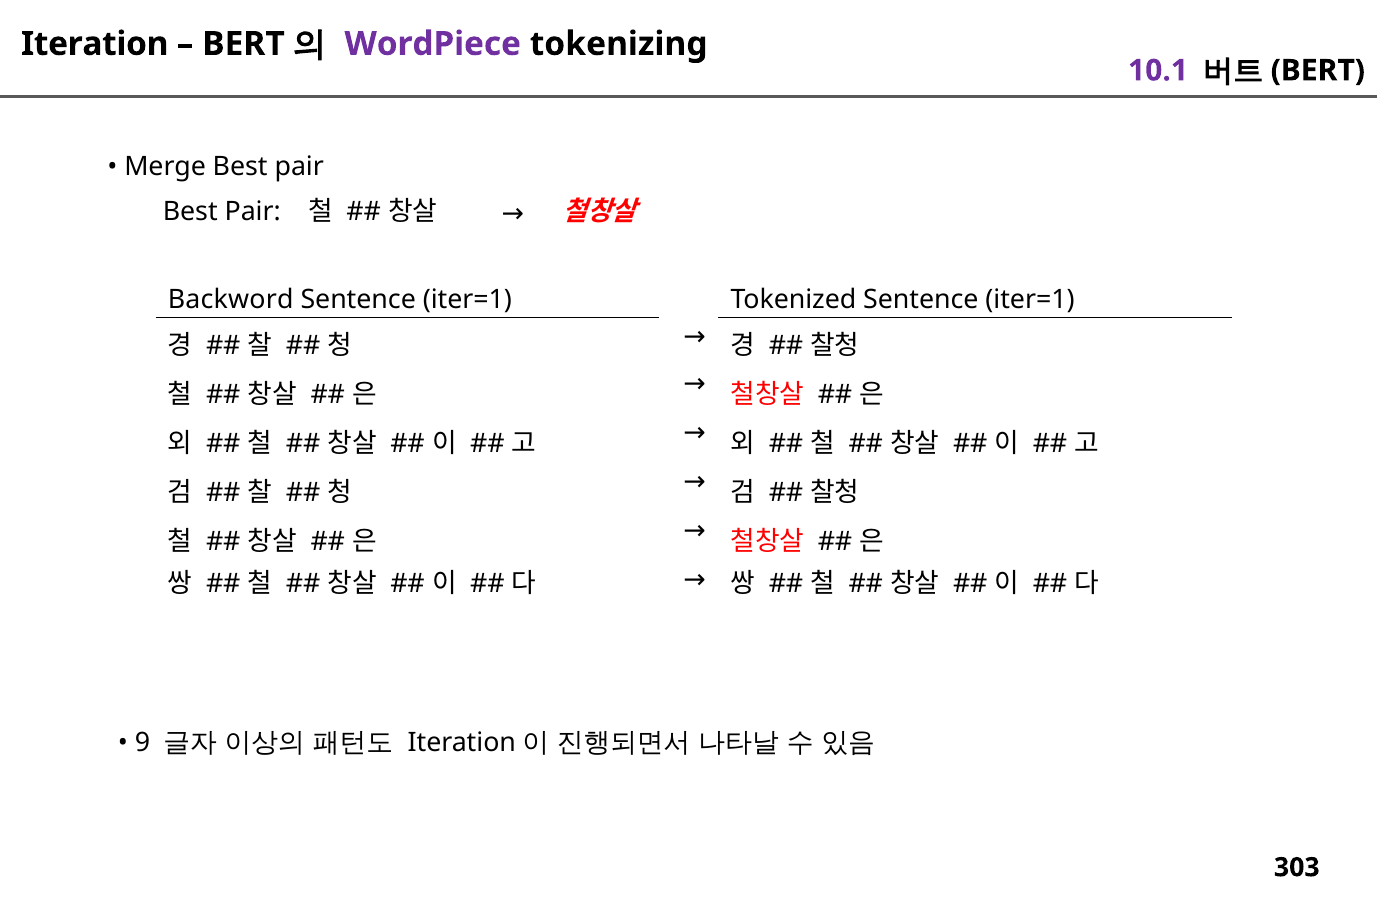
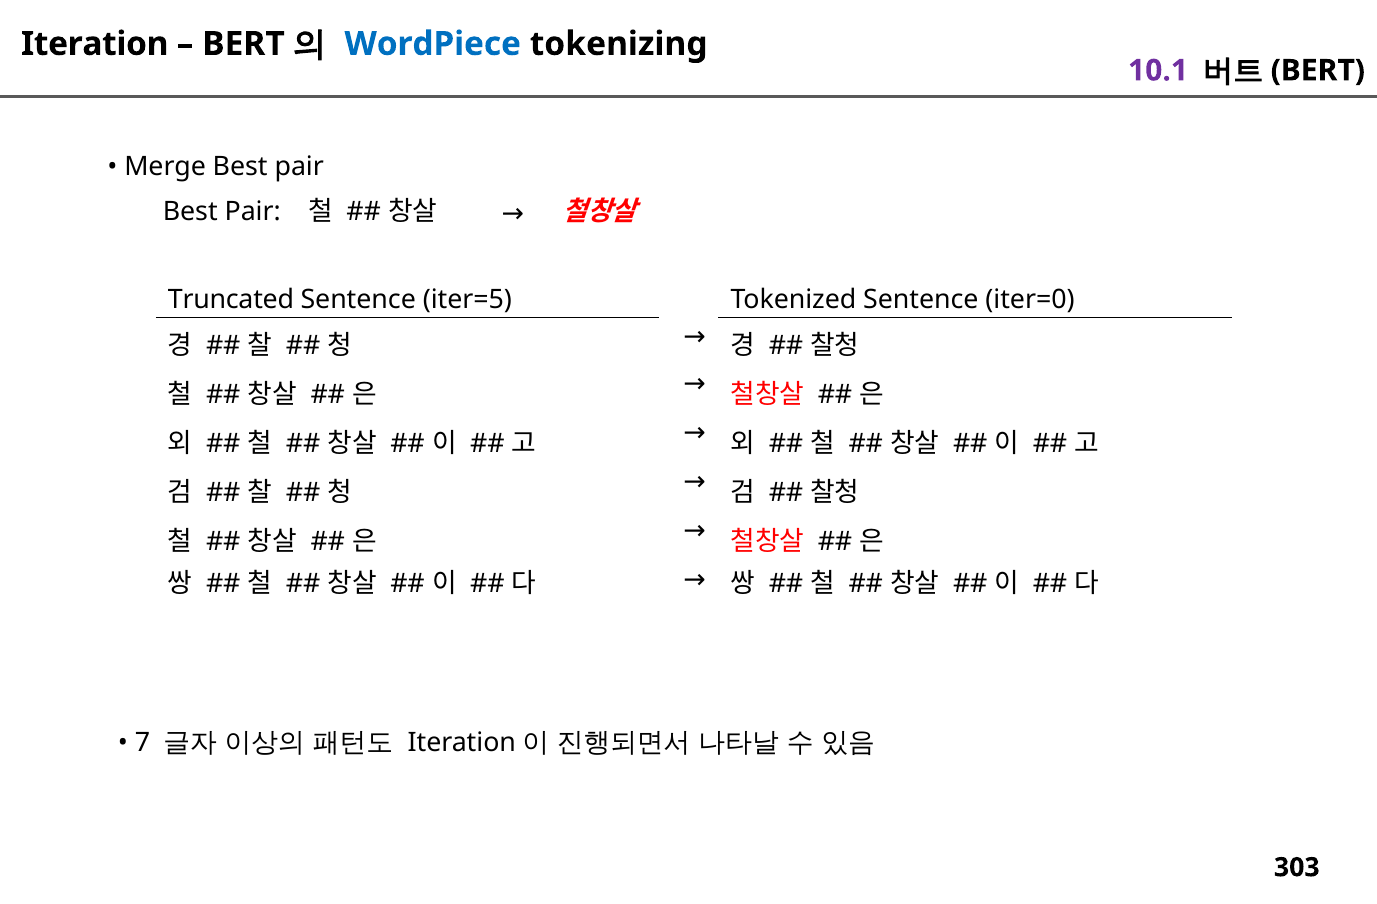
WordPiece colour: purple -> blue
Backword: Backword -> Truncated
iter=1 at (467, 299): iter=1 -> iter=5
Tokenized Sentence iter=1: iter=1 -> iter=0
9: 9 -> 7
